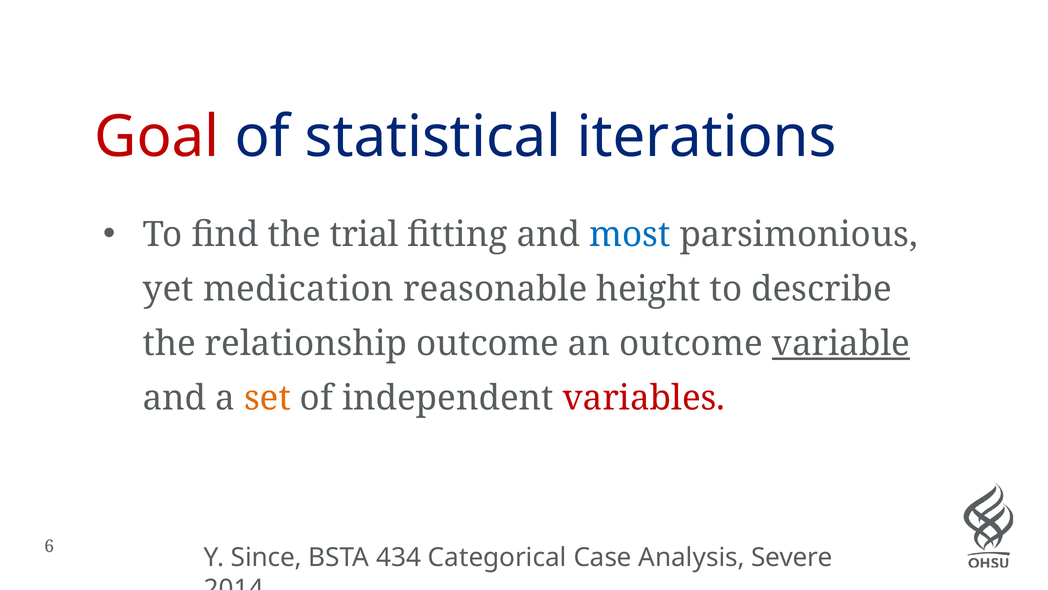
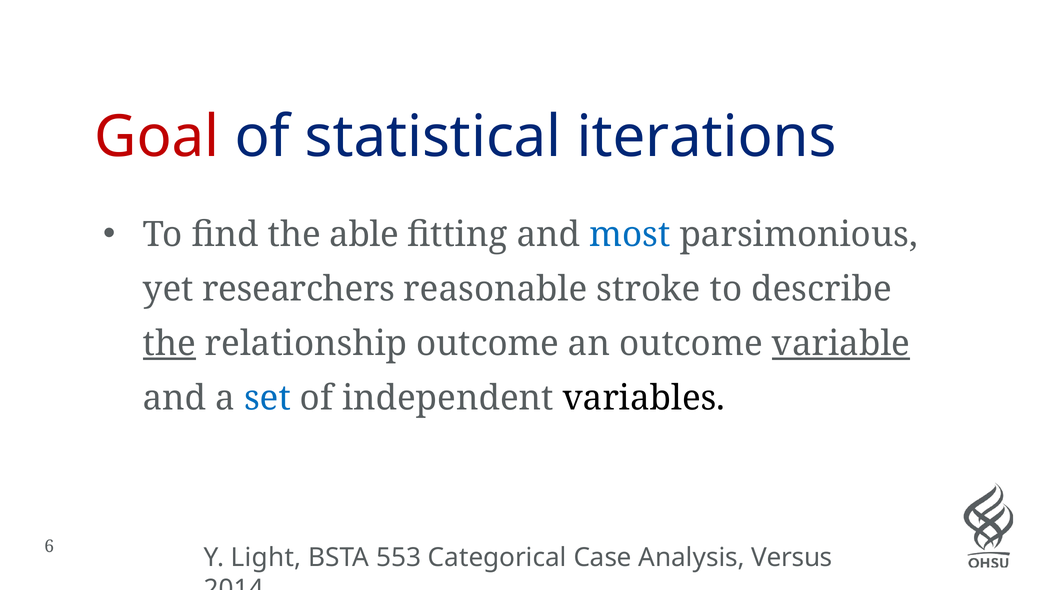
trial: trial -> able
medication: medication -> researchers
height: height -> stroke
the at (169, 343) underline: none -> present
set colour: orange -> blue
variables colour: red -> black
Since: Since -> Light
434: 434 -> 553
Severe: Severe -> Versus
